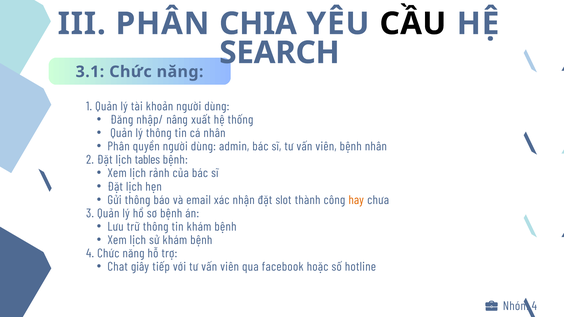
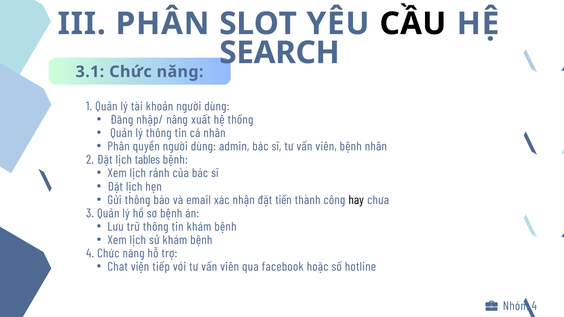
CHIA: CHIA -> SLOT
slot: slot -> tiến
hay colour: orange -> black
giây: giây -> viện
